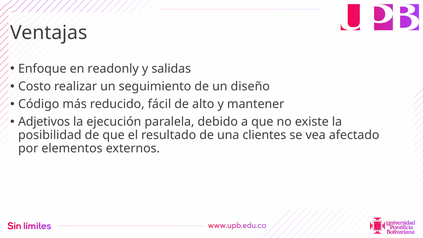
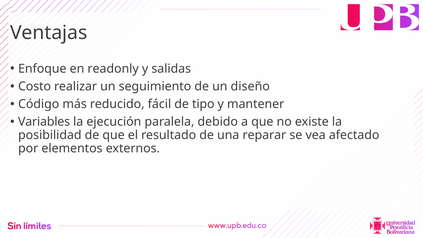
alto: alto -> tipo
Adjetivos: Adjetivos -> Variables
clientes: clientes -> reparar
